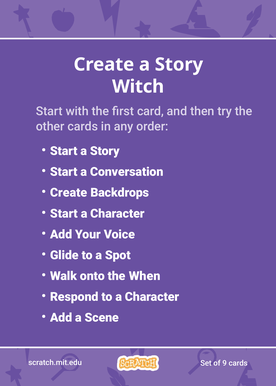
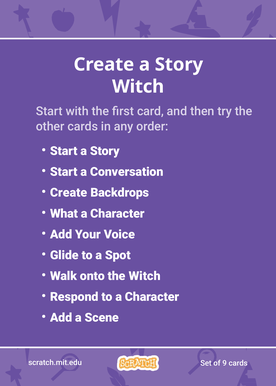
Start at (64, 214): Start -> What
the When: When -> Witch
